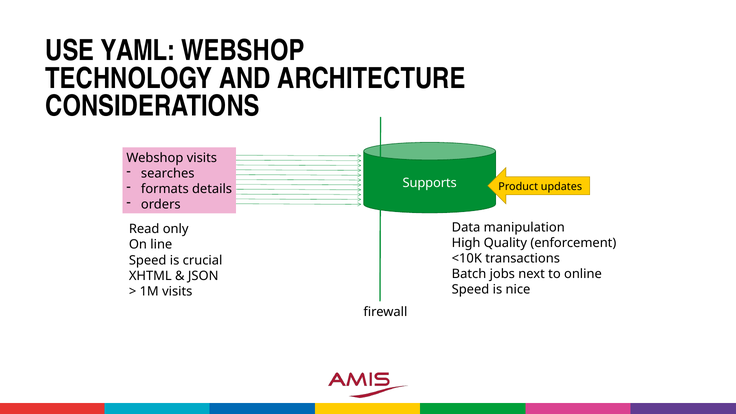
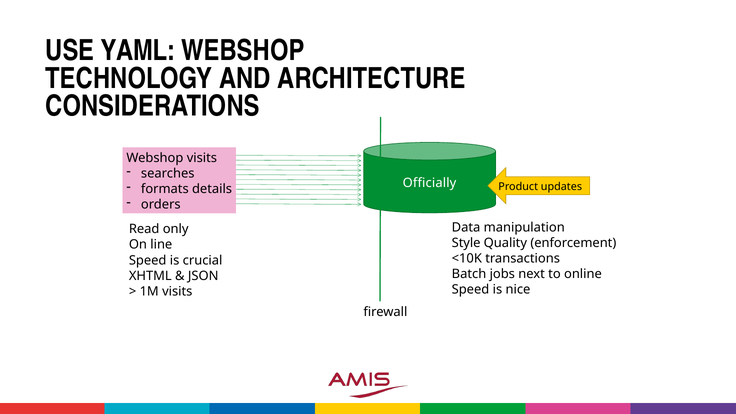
Supports: Supports -> Officially
High: High -> Style
